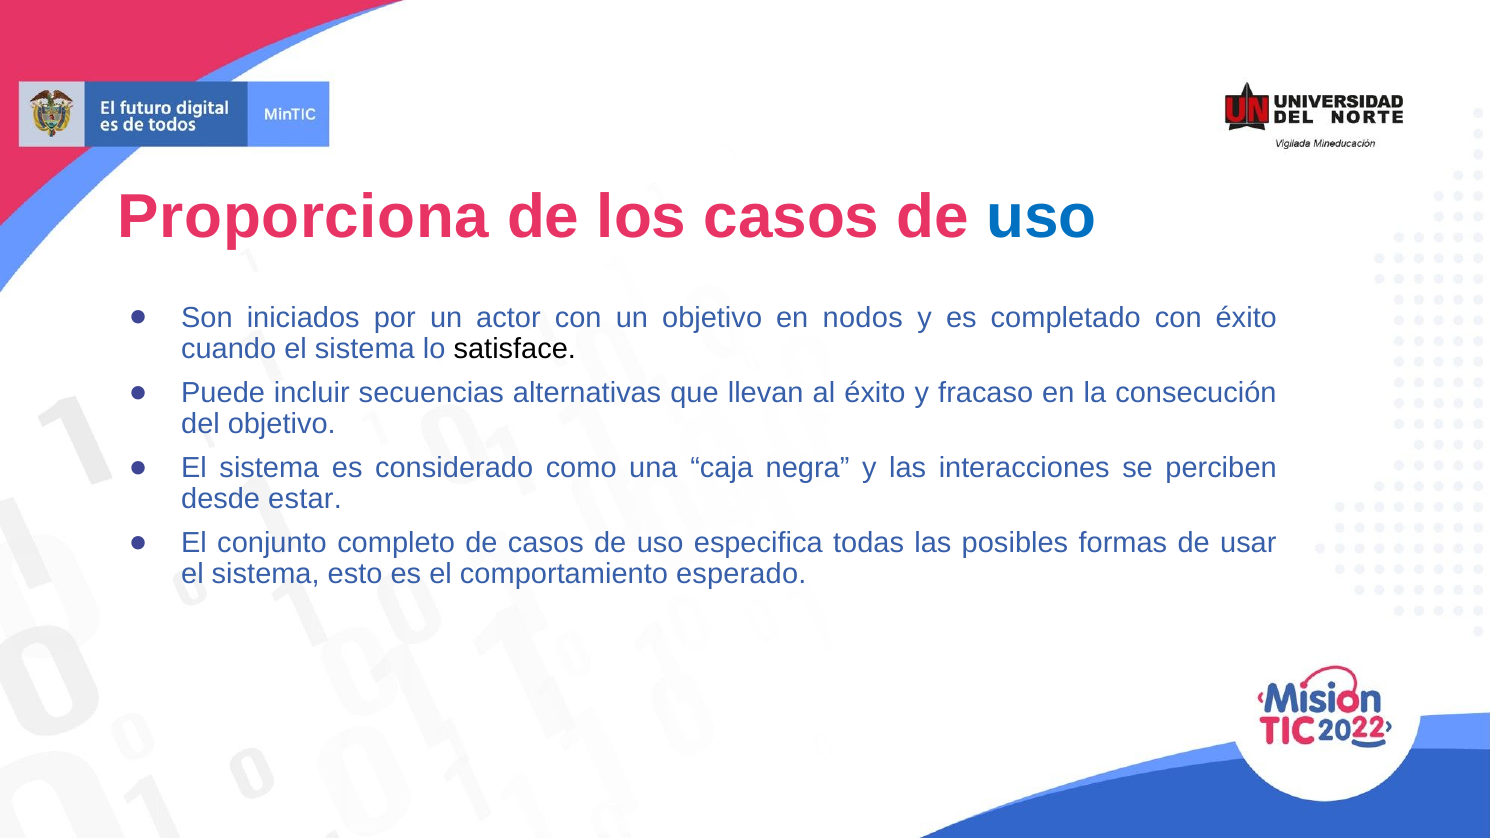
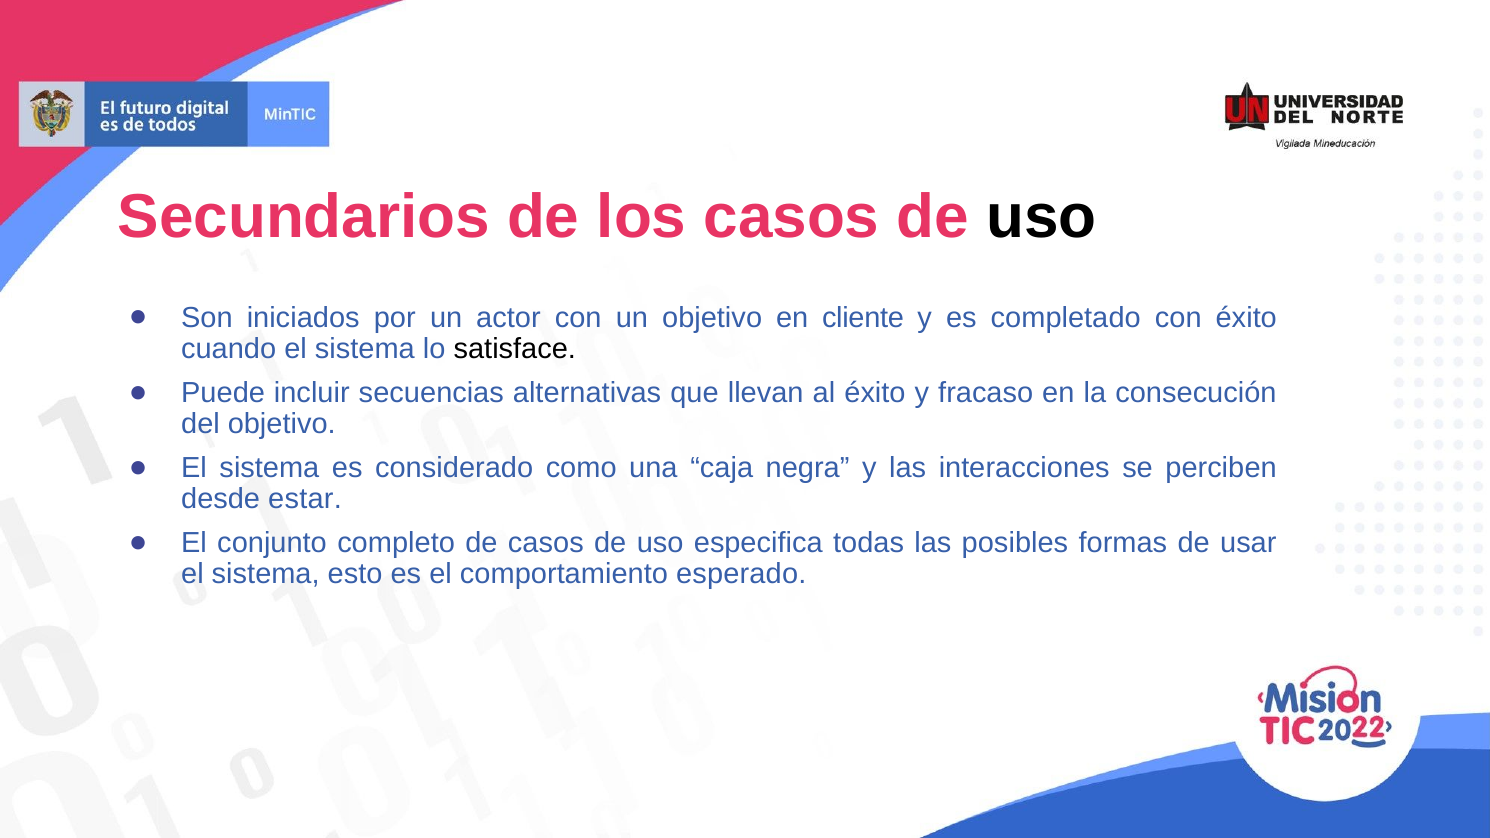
Proporciona: Proporciona -> Secundarios
uso at (1042, 217) colour: blue -> black
nodos: nodos -> cliente
